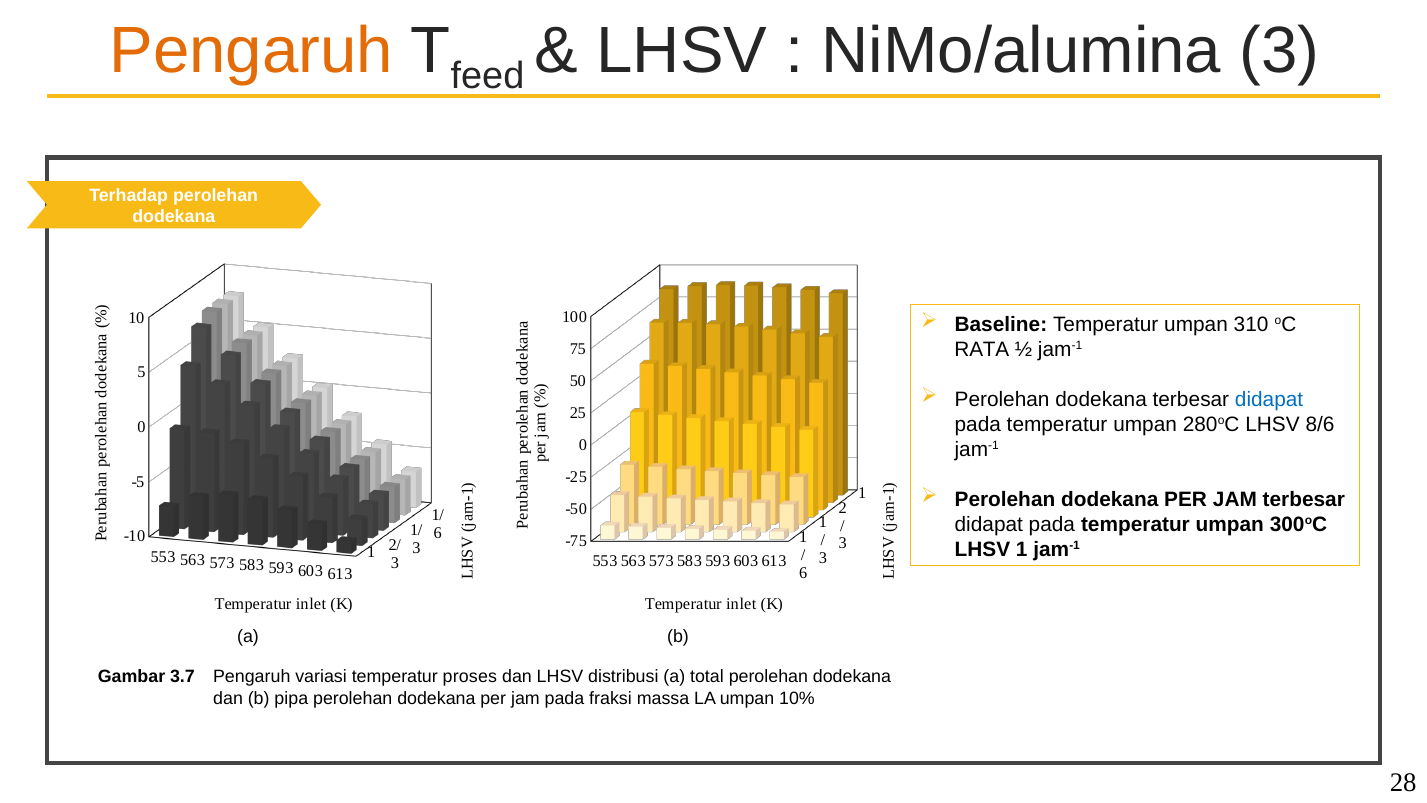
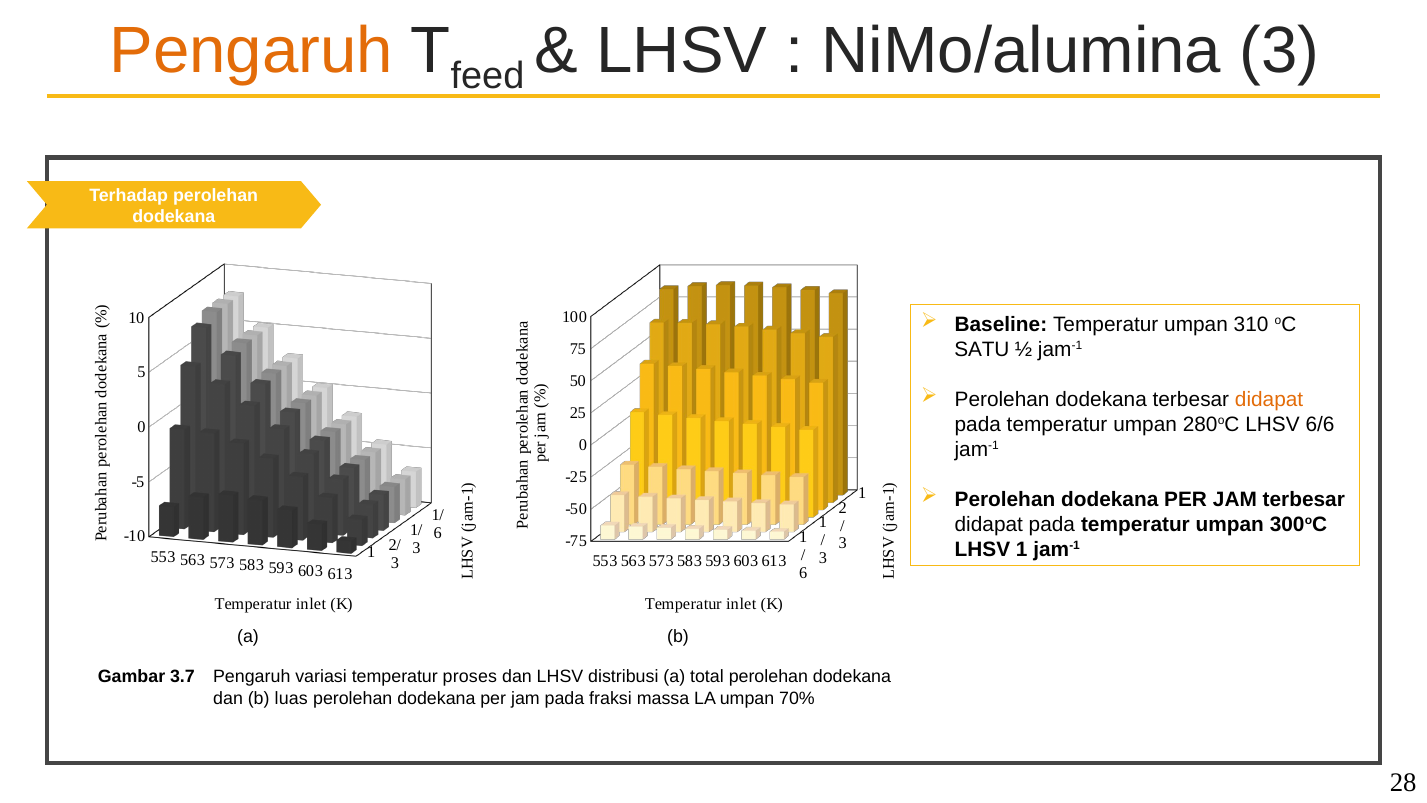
RATA: RATA -> SATU
didapat at (1269, 399) colour: blue -> orange
8/6: 8/6 -> 6/6
pipa: pipa -> luas
10%: 10% -> 70%
